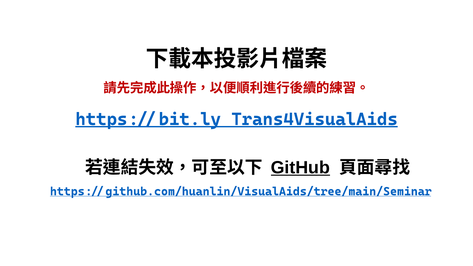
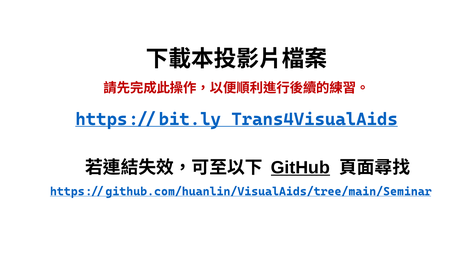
https://bit.ly/Trans4VisualAids underline: present -> none
